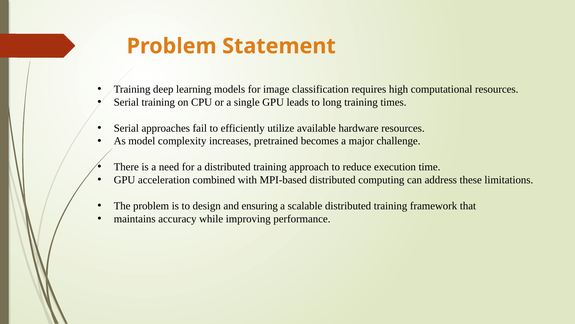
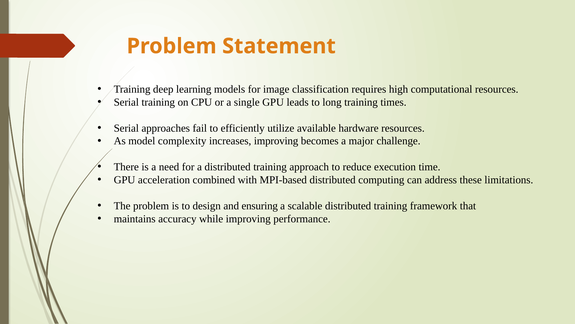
increases pretrained: pretrained -> improving
